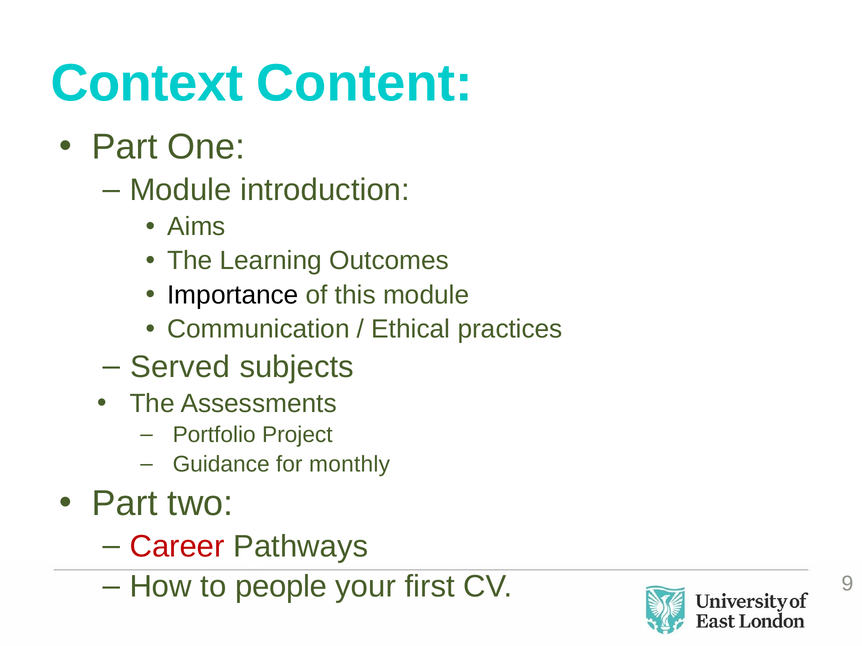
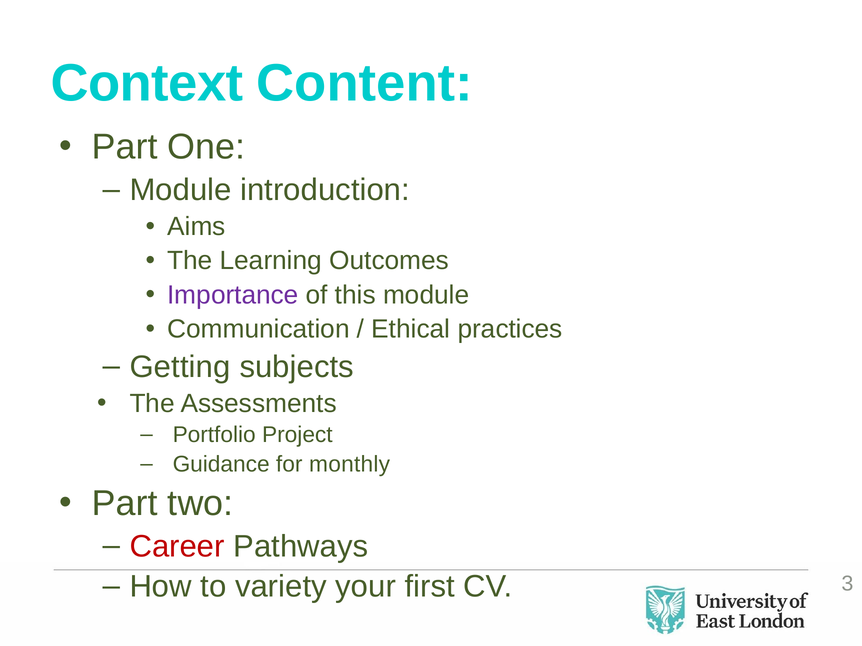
Importance colour: black -> purple
Served: Served -> Getting
people: people -> variety
9: 9 -> 3
